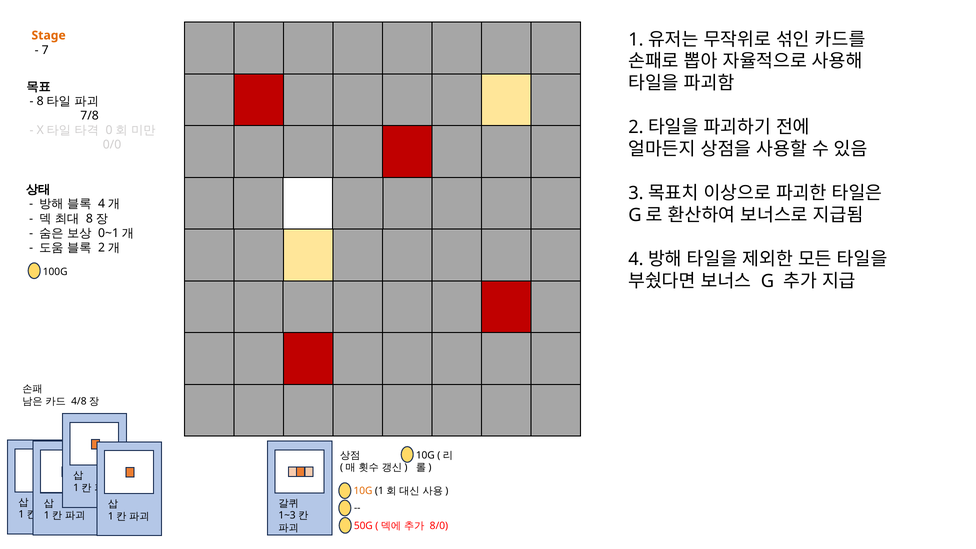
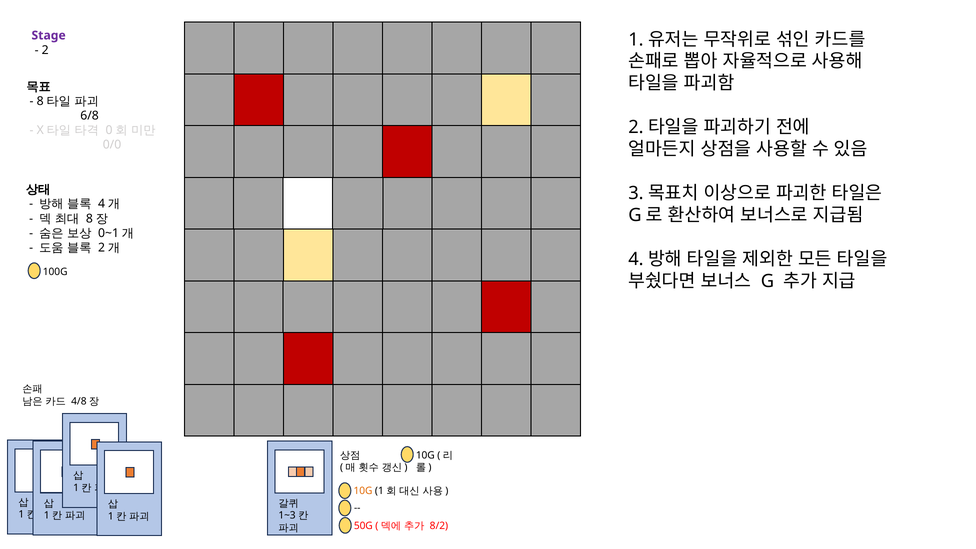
Stage colour: orange -> purple
7: 7 -> 2
7/8: 7/8 -> 6/8
8/0: 8/0 -> 8/2
